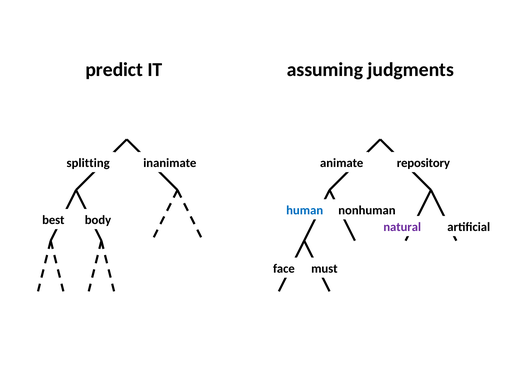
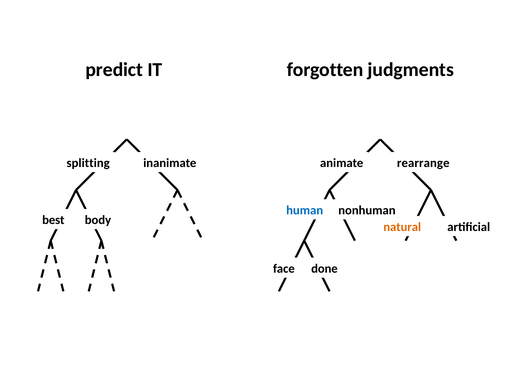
assuming: assuming -> forgotten
repository: repository -> rearrange
natural colour: purple -> orange
must: must -> done
